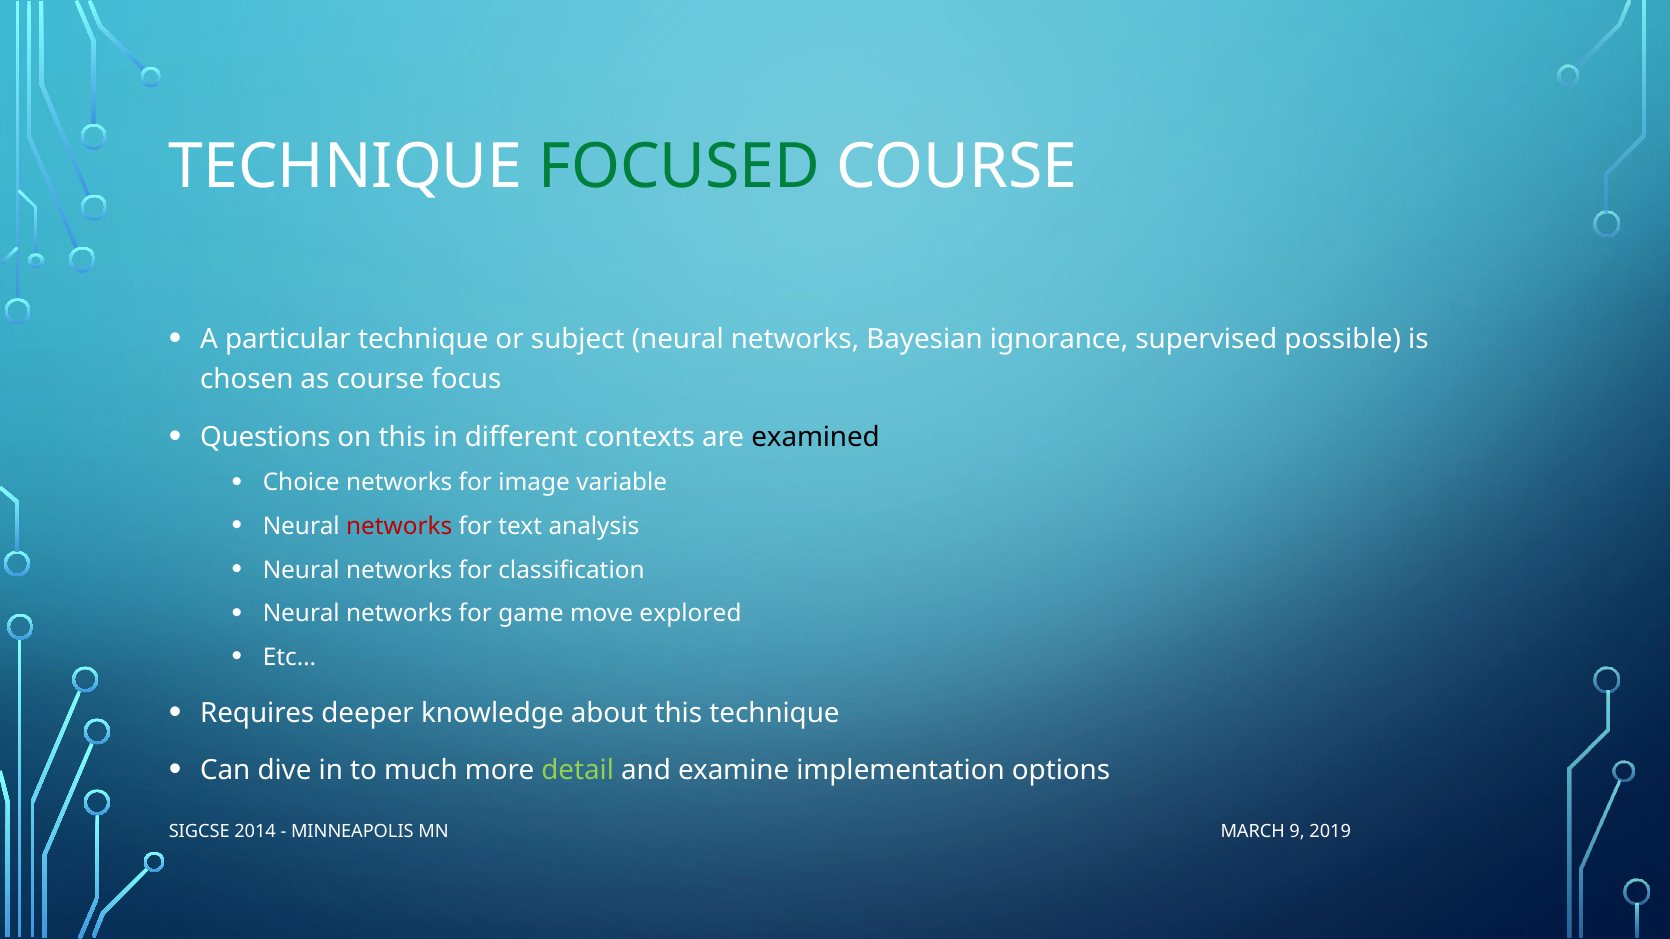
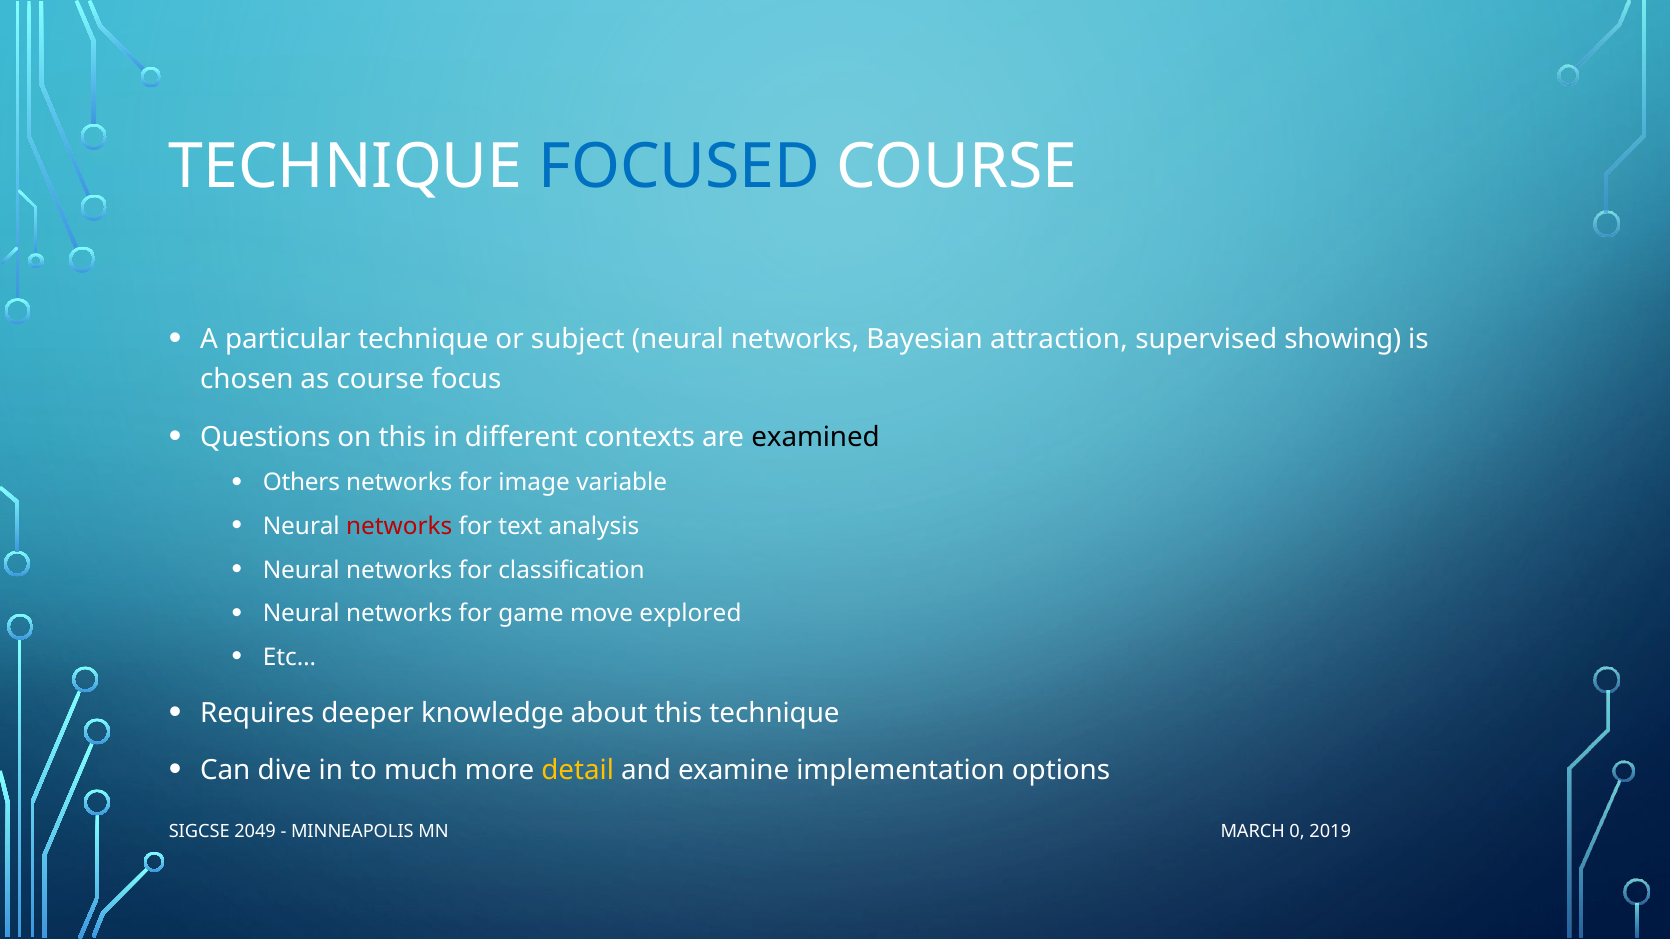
FOCUSED colour: green -> blue
ignorance: ignorance -> attraction
possible: possible -> showing
Choice: Choice -> Others
detail colour: light green -> yellow
2014: 2014 -> 2049
9: 9 -> 0
